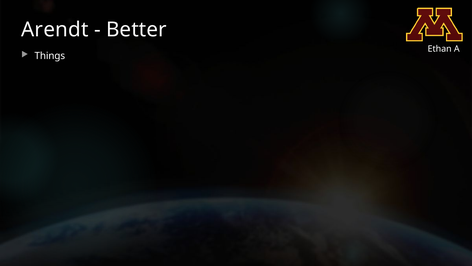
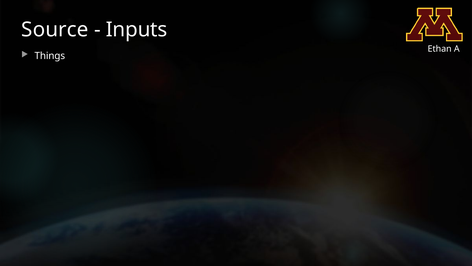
Arendt: Arendt -> Source
Better: Better -> Inputs
